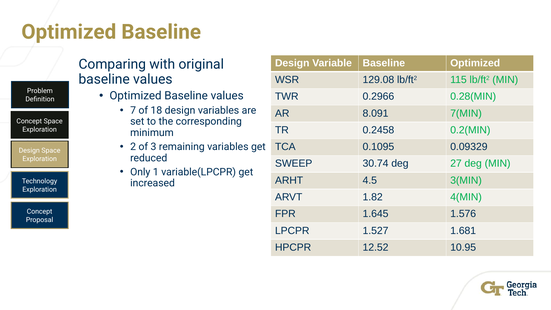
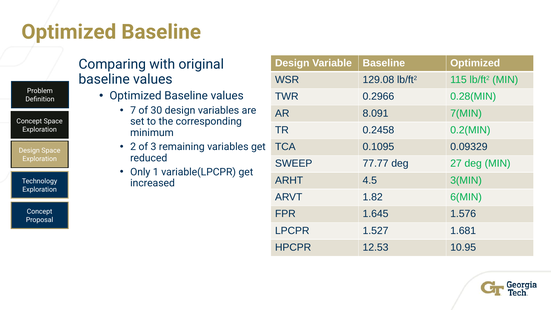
18: 18 -> 30
30.74: 30.74 -> 77.77
4(MIN: 4(MIN -> 6(MIN
12.52: 12.52 -> 12.53
